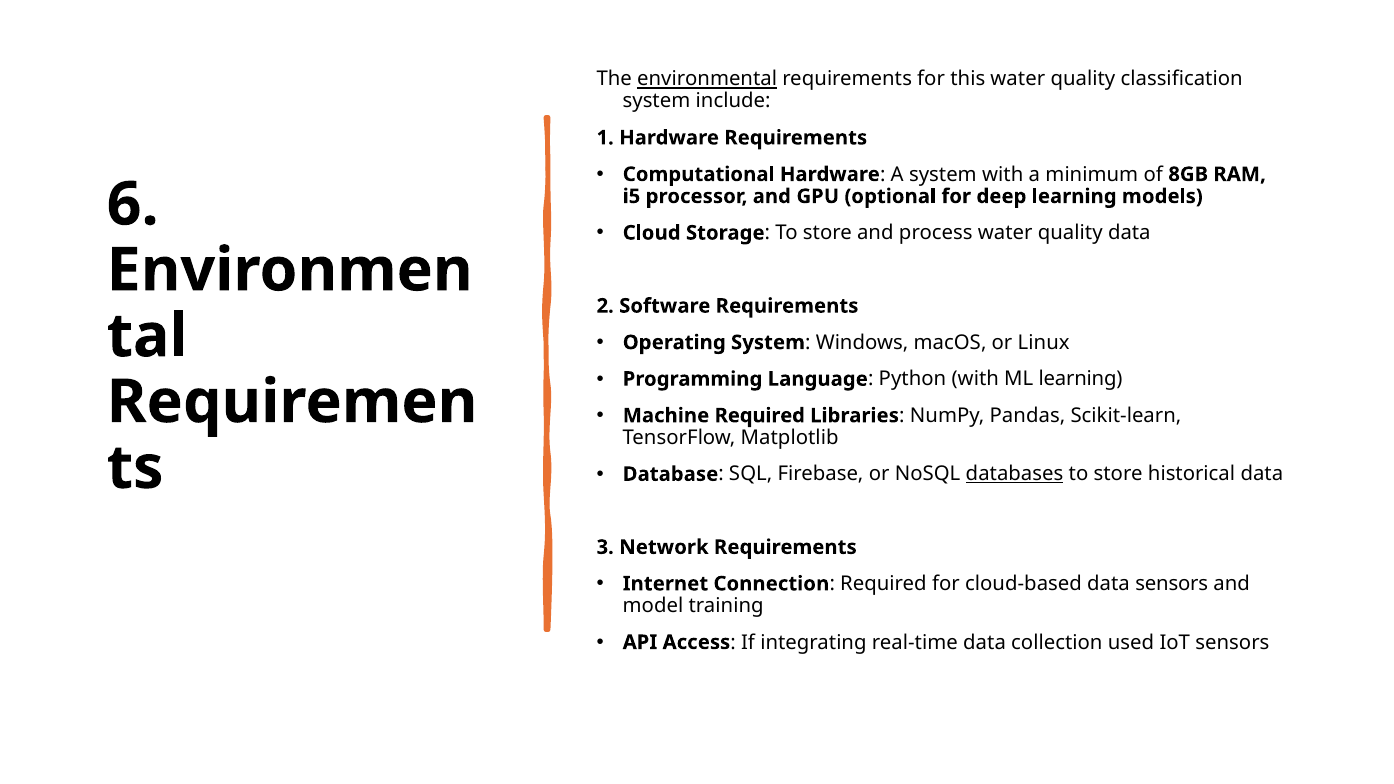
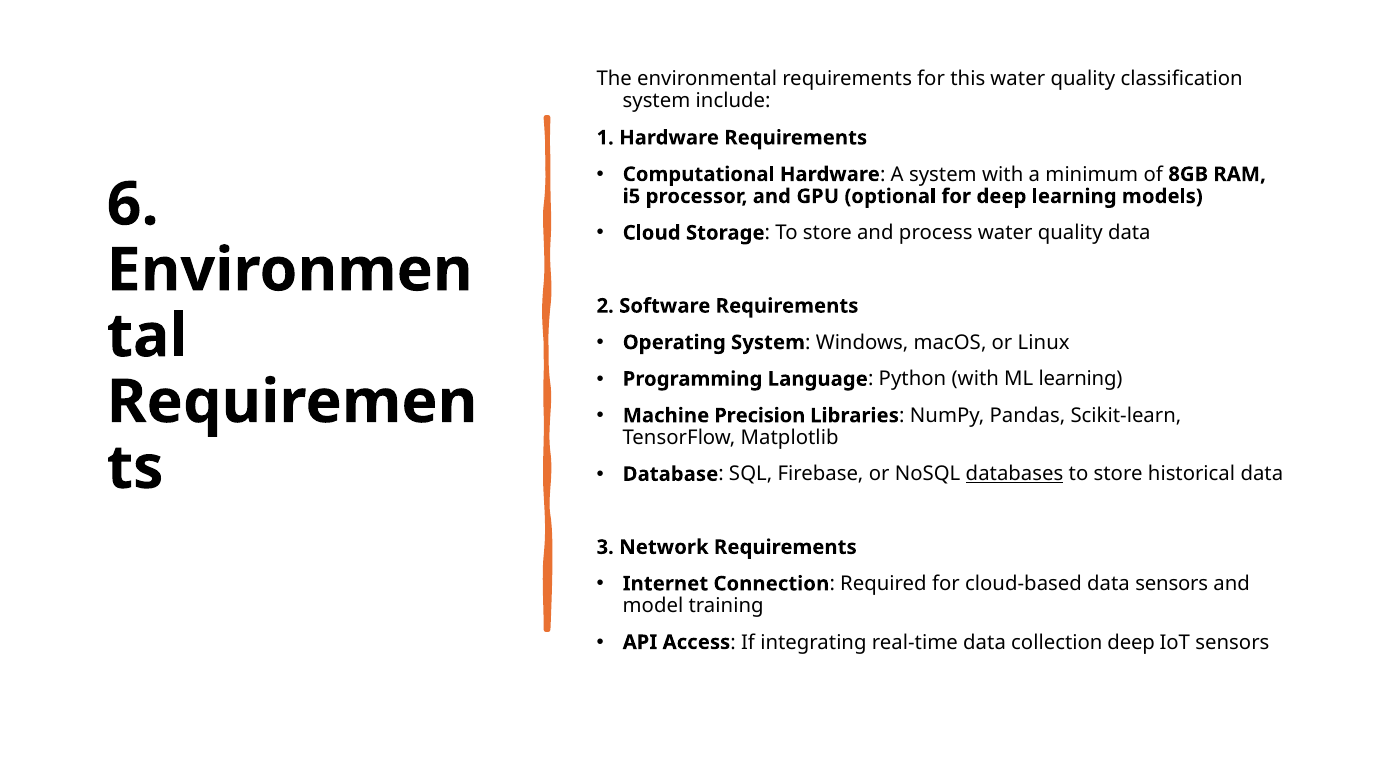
environmental underline: present -> none
Machine Required: Required -> Precision
collection used: used -> deep
